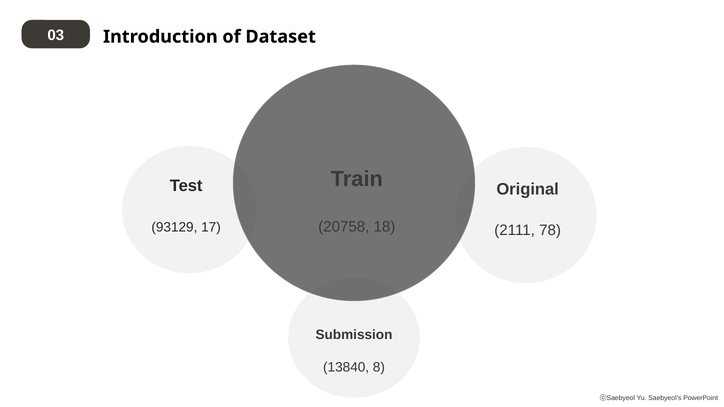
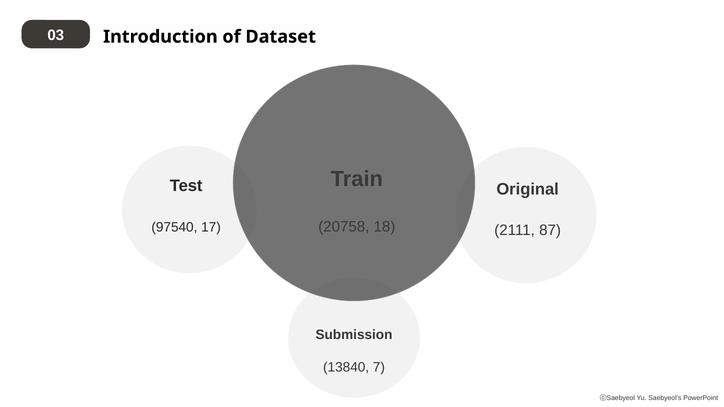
93129: 93129 -> 97540
78: 78 -> 87
8: 8 -> 7
